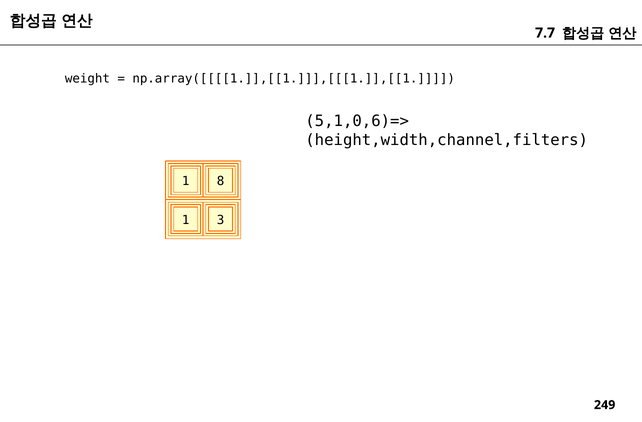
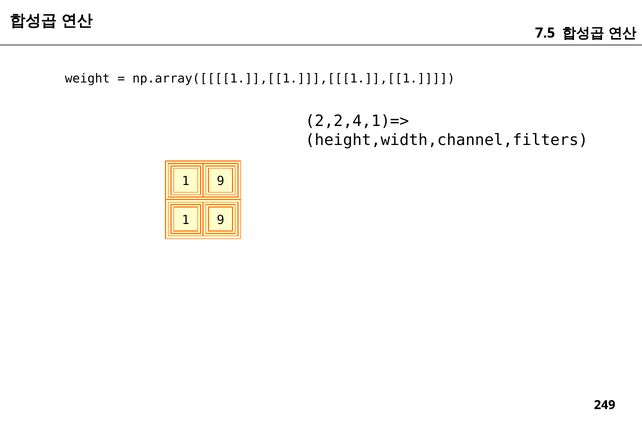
7.7: 7.7 -> 7.5
5,1,0,6)=>: 5,1,0,6)=> -> 2,2,4,1)=>
8 at (221, 181): 8 -> 9
3 at (221, 220): 3 -> 9
